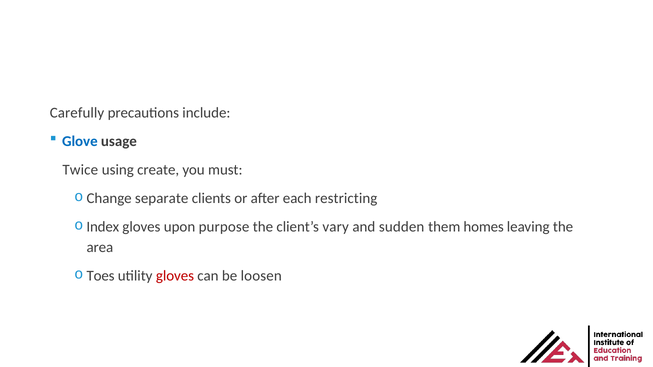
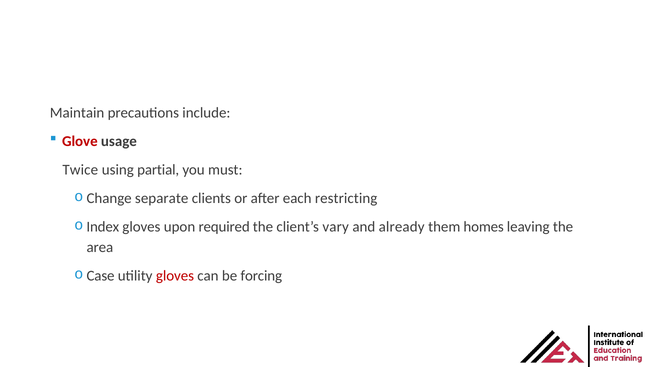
Carefully: Carefully -> Maintain
Glove colour: blue -> red
create: create -> partial
purpose: purpose -> required
sudden: sudden -> already
Toes: Toes -> Case
loosen: loosen -> forcing
